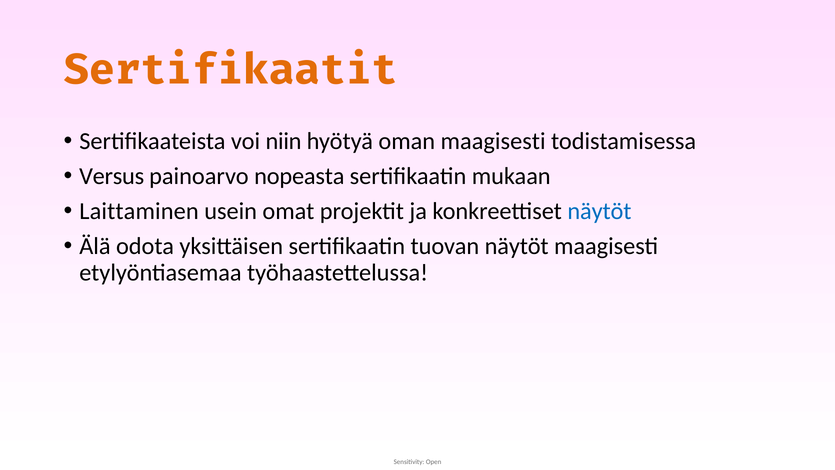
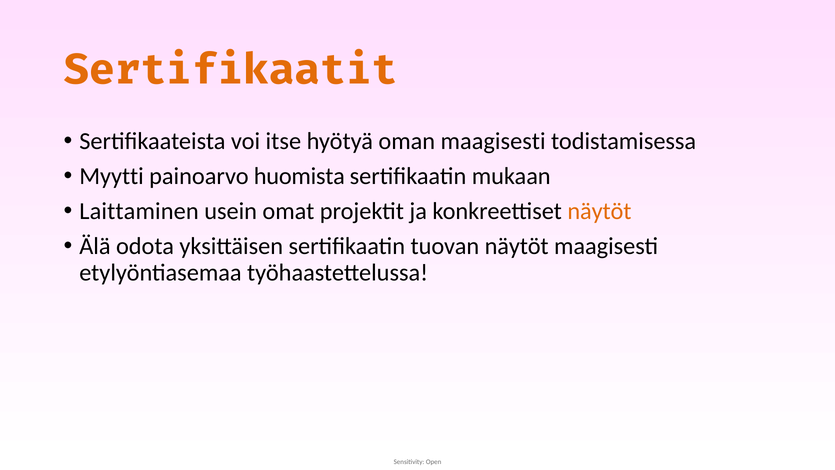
niin: niin -> itse
Versus: Versus -> Myytti
nopeasta: nopeasta -> huomista
näytöt at (599, 211) colour: blue -> orange
